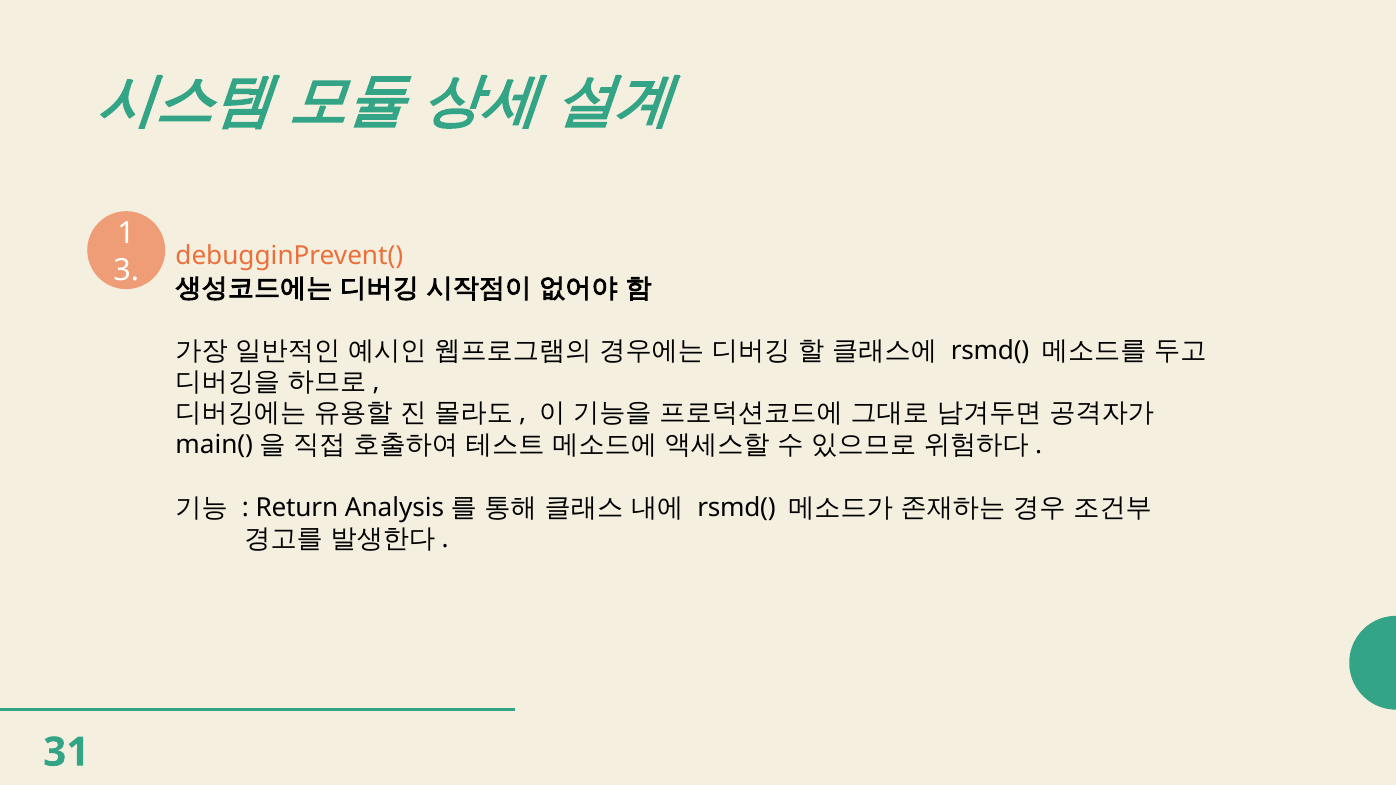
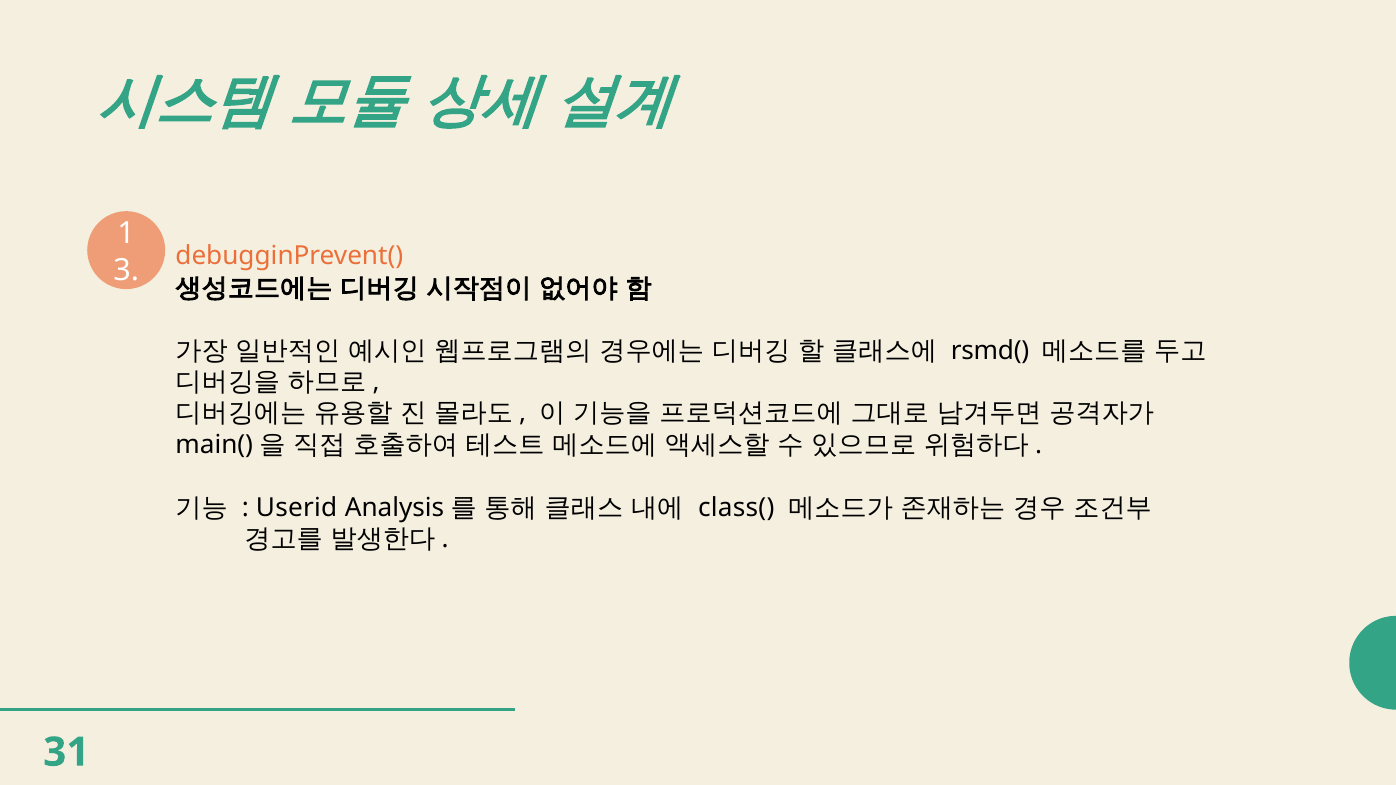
Return: Return -> Userid
rsmd( at (736, 508): rsmd( -> class(
